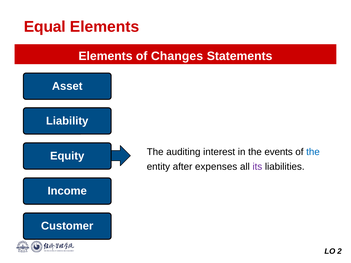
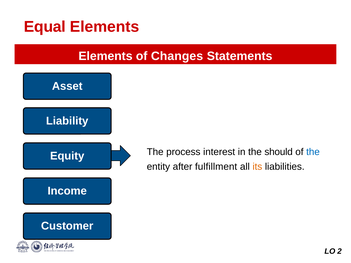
auditing: auditing -> process
events: events -> should
expenses: expenses -> fulfillment
its colour: purple -> orange
